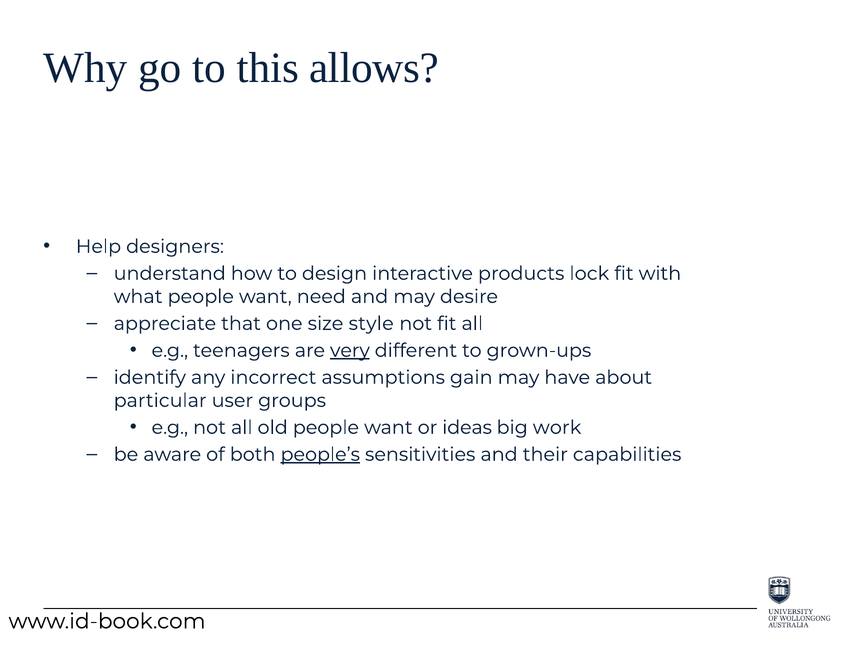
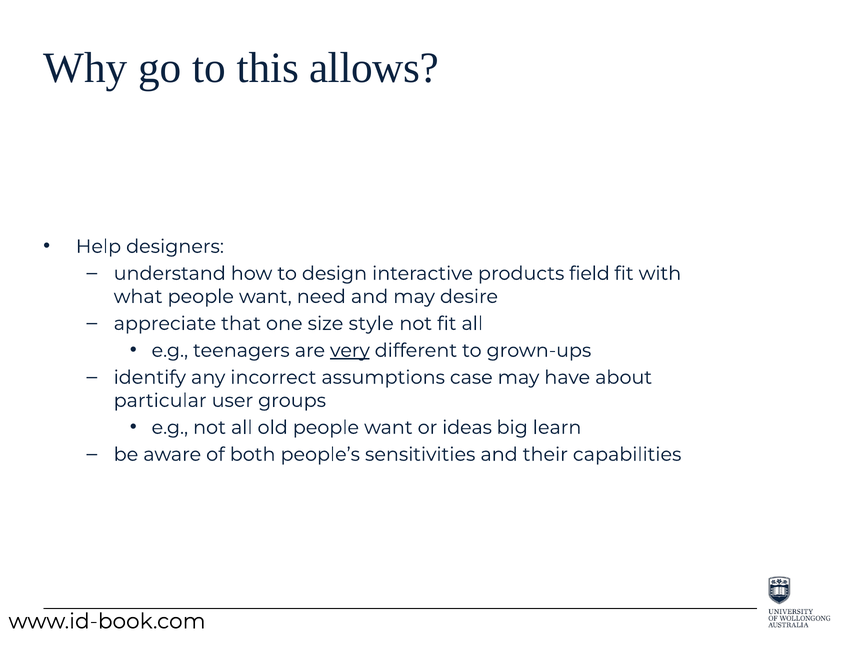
lock: lock -> field
gain: gain -> case
work: work -> learn
people’s underline: present -> none
